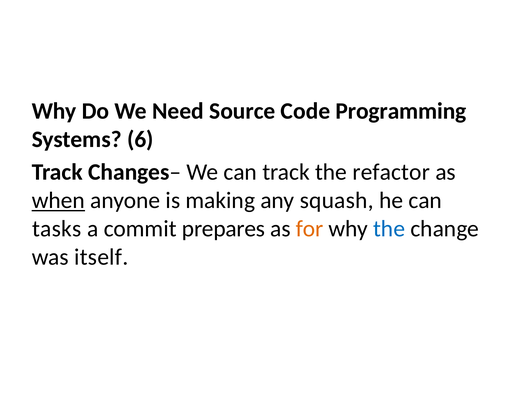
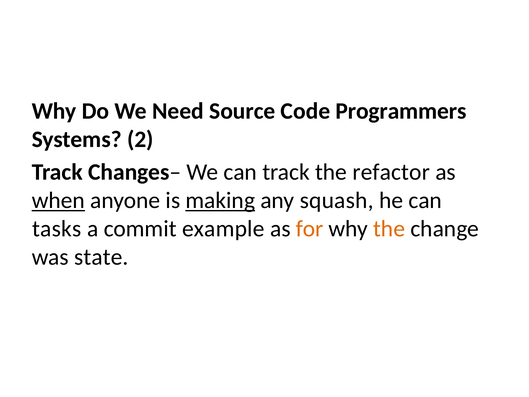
Programming: Programming -> Programmers
6: 6 -> 2
making underline: none -> present
prepares: prepares -> example
the at (389, 229) colour: blue -> orange
itself: itself -> state
